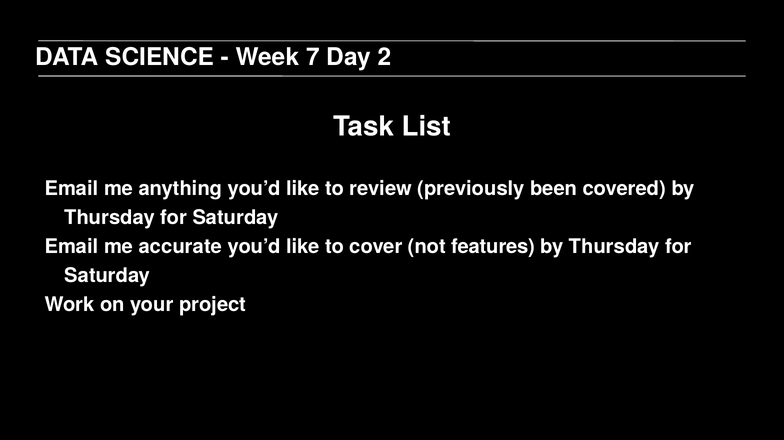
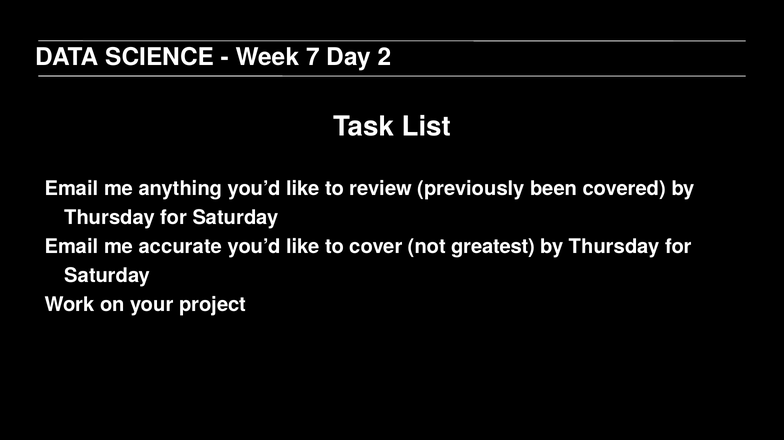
features: features -> greatest
